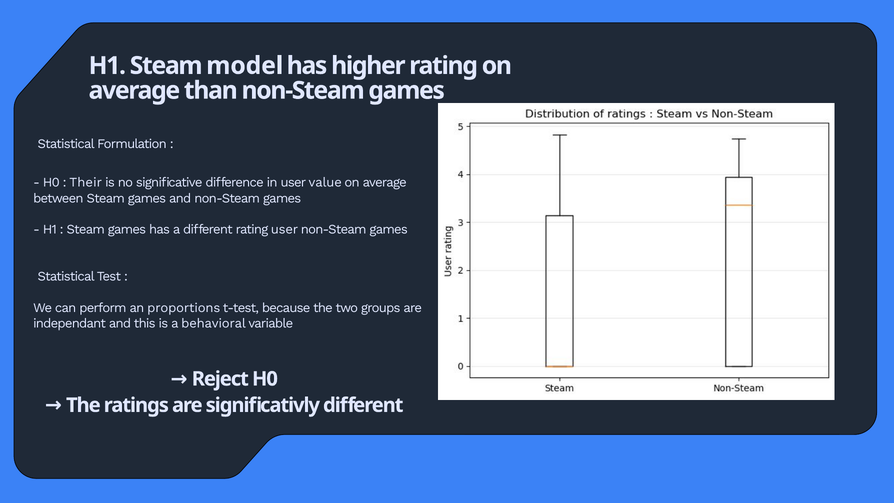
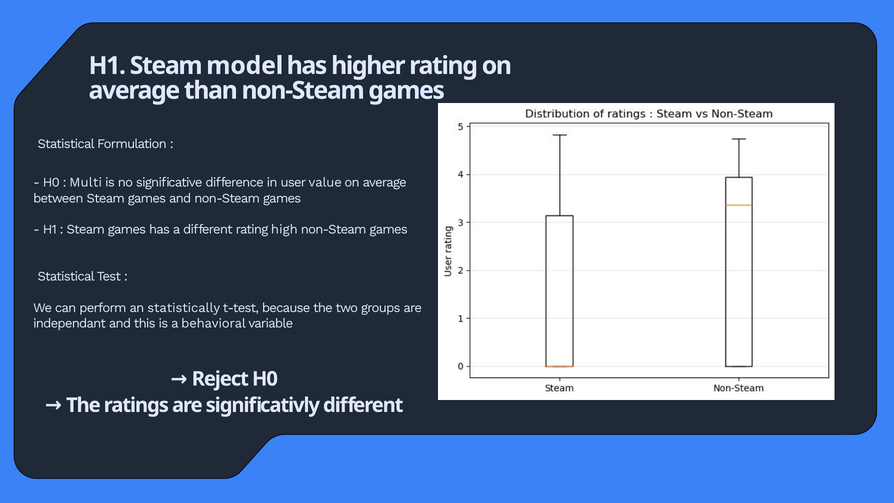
Their: Their -> Multi
rating user: user -> high
proportions: proportions -> statistically
